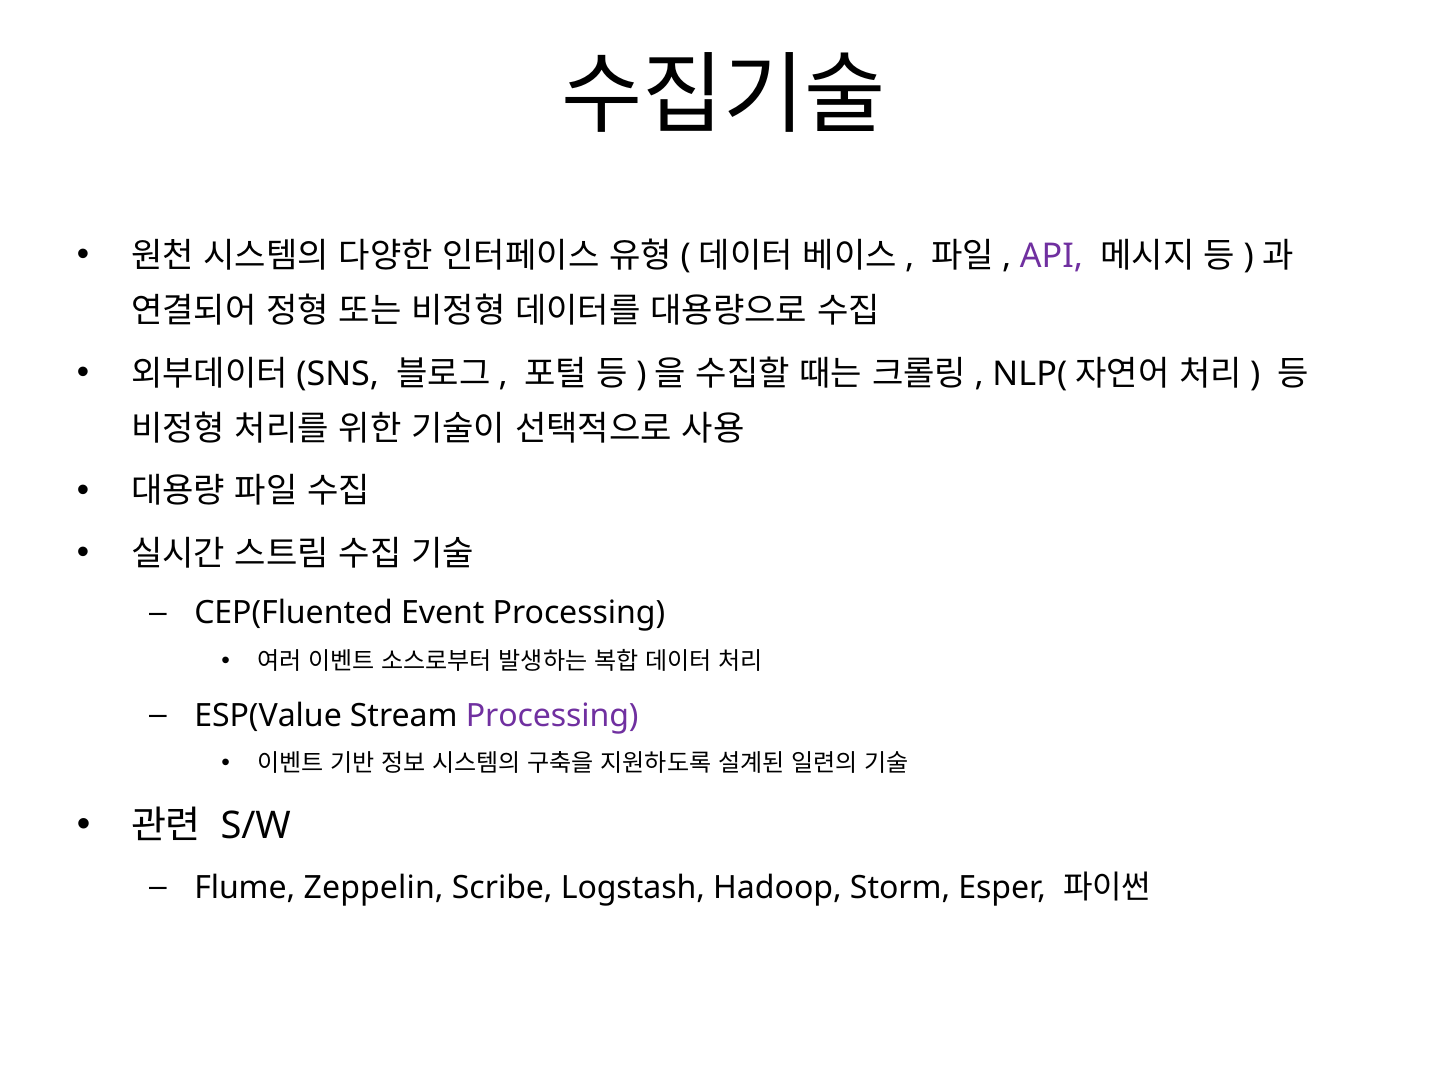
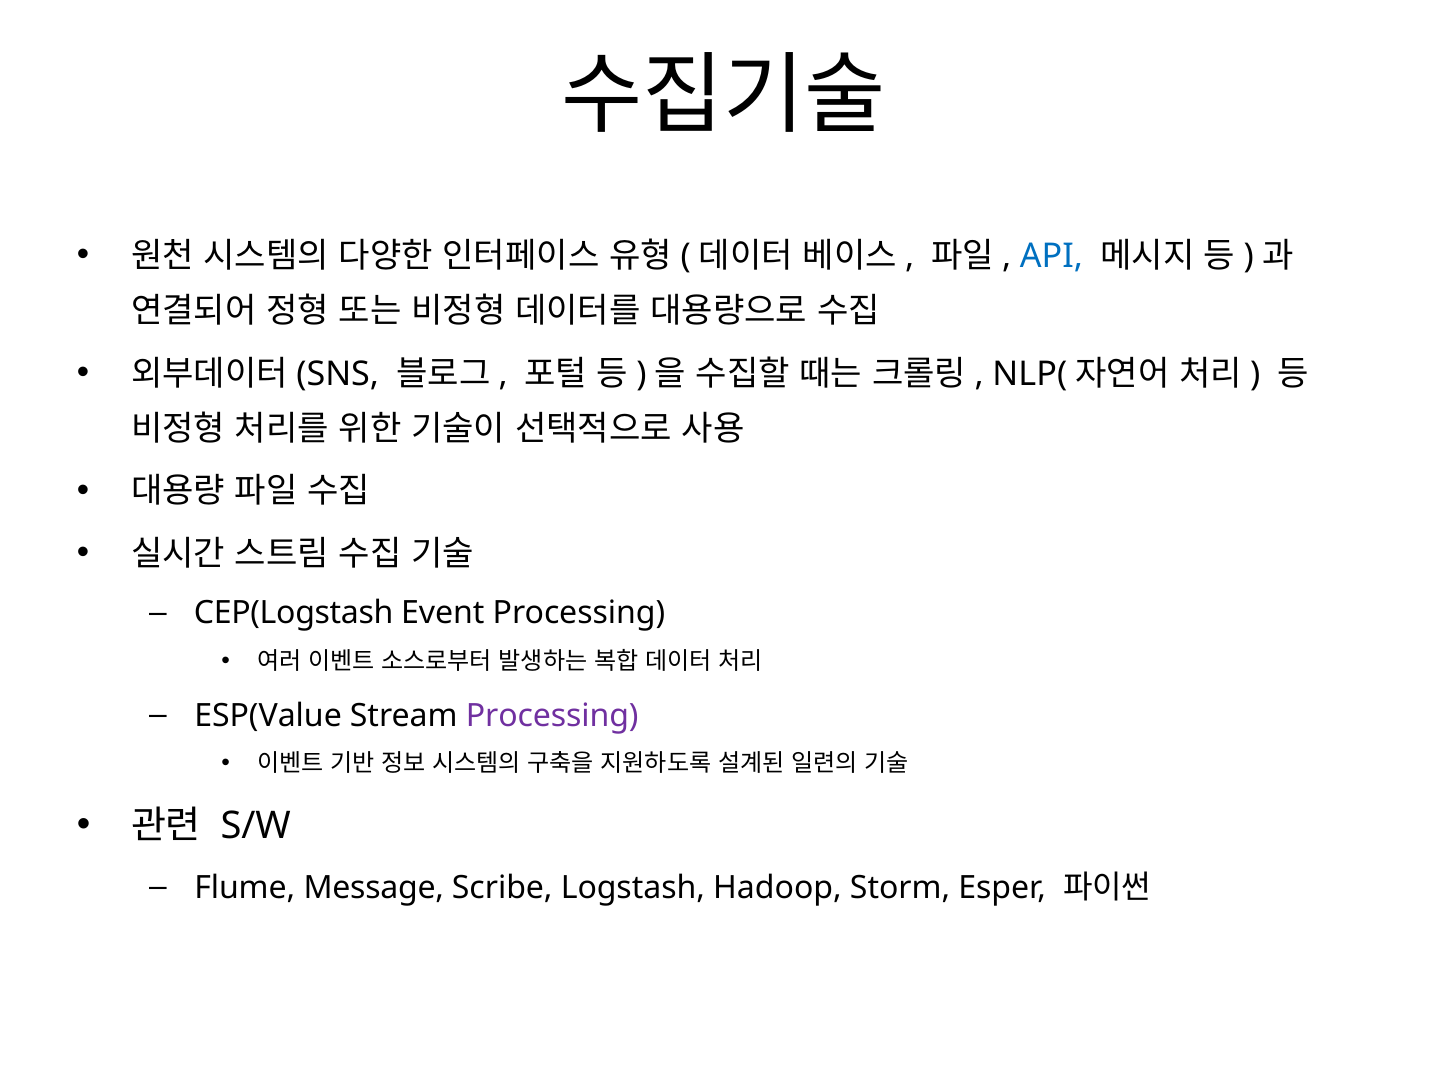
API colour: purple -> blue
CEP(Fluented: CEP(Fluented -> CEP(Logstash
Zeppelin: Zeppelin -> Message
